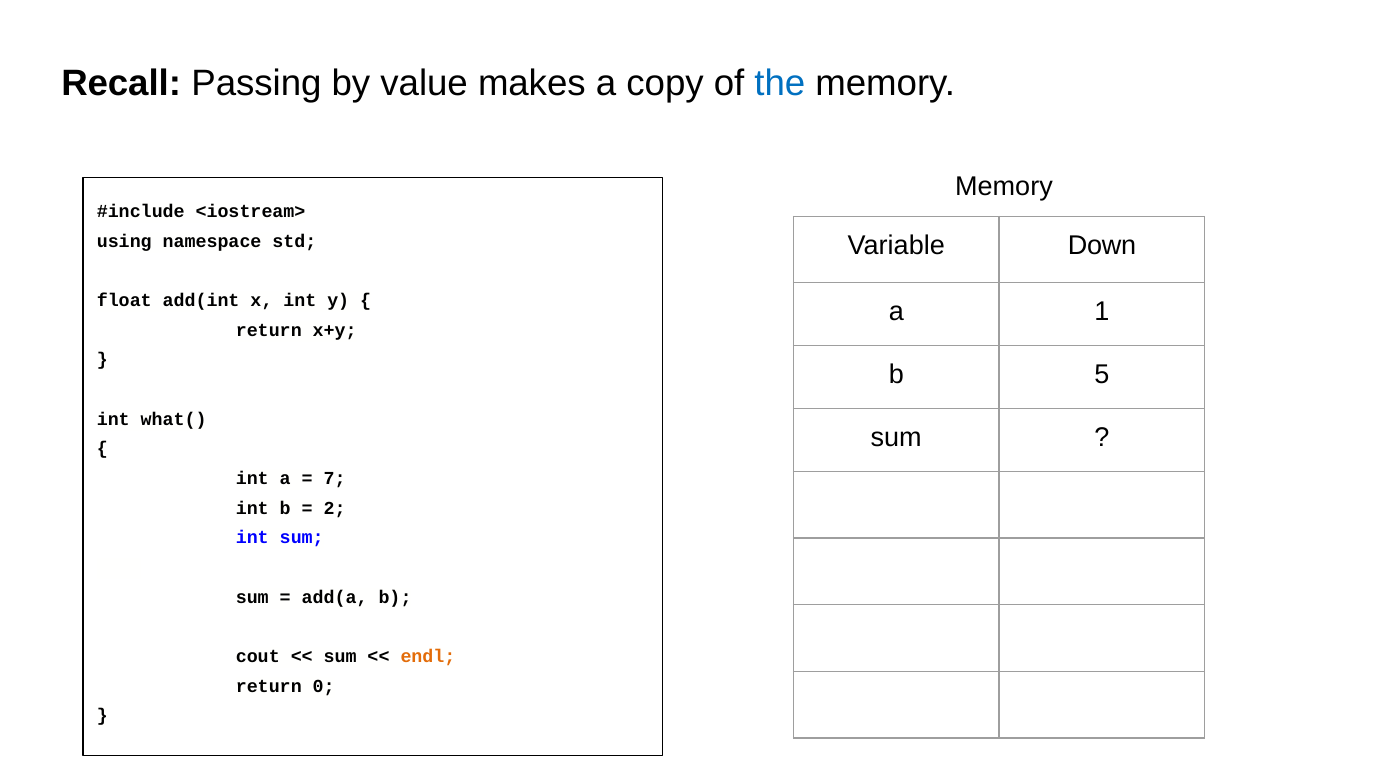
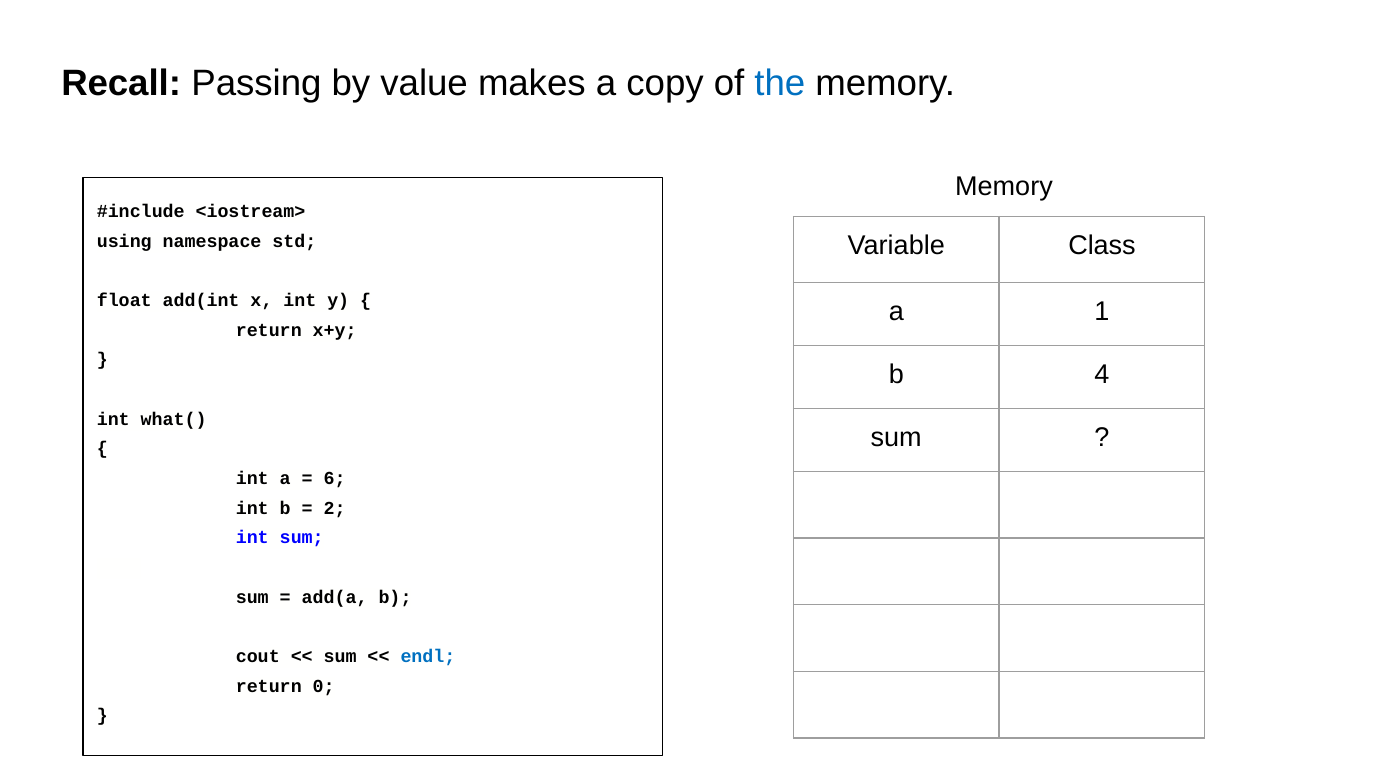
Down: Down -> Class
5: 5 -> 4
7: 7 -> 6
endl colour: orange -> blue
